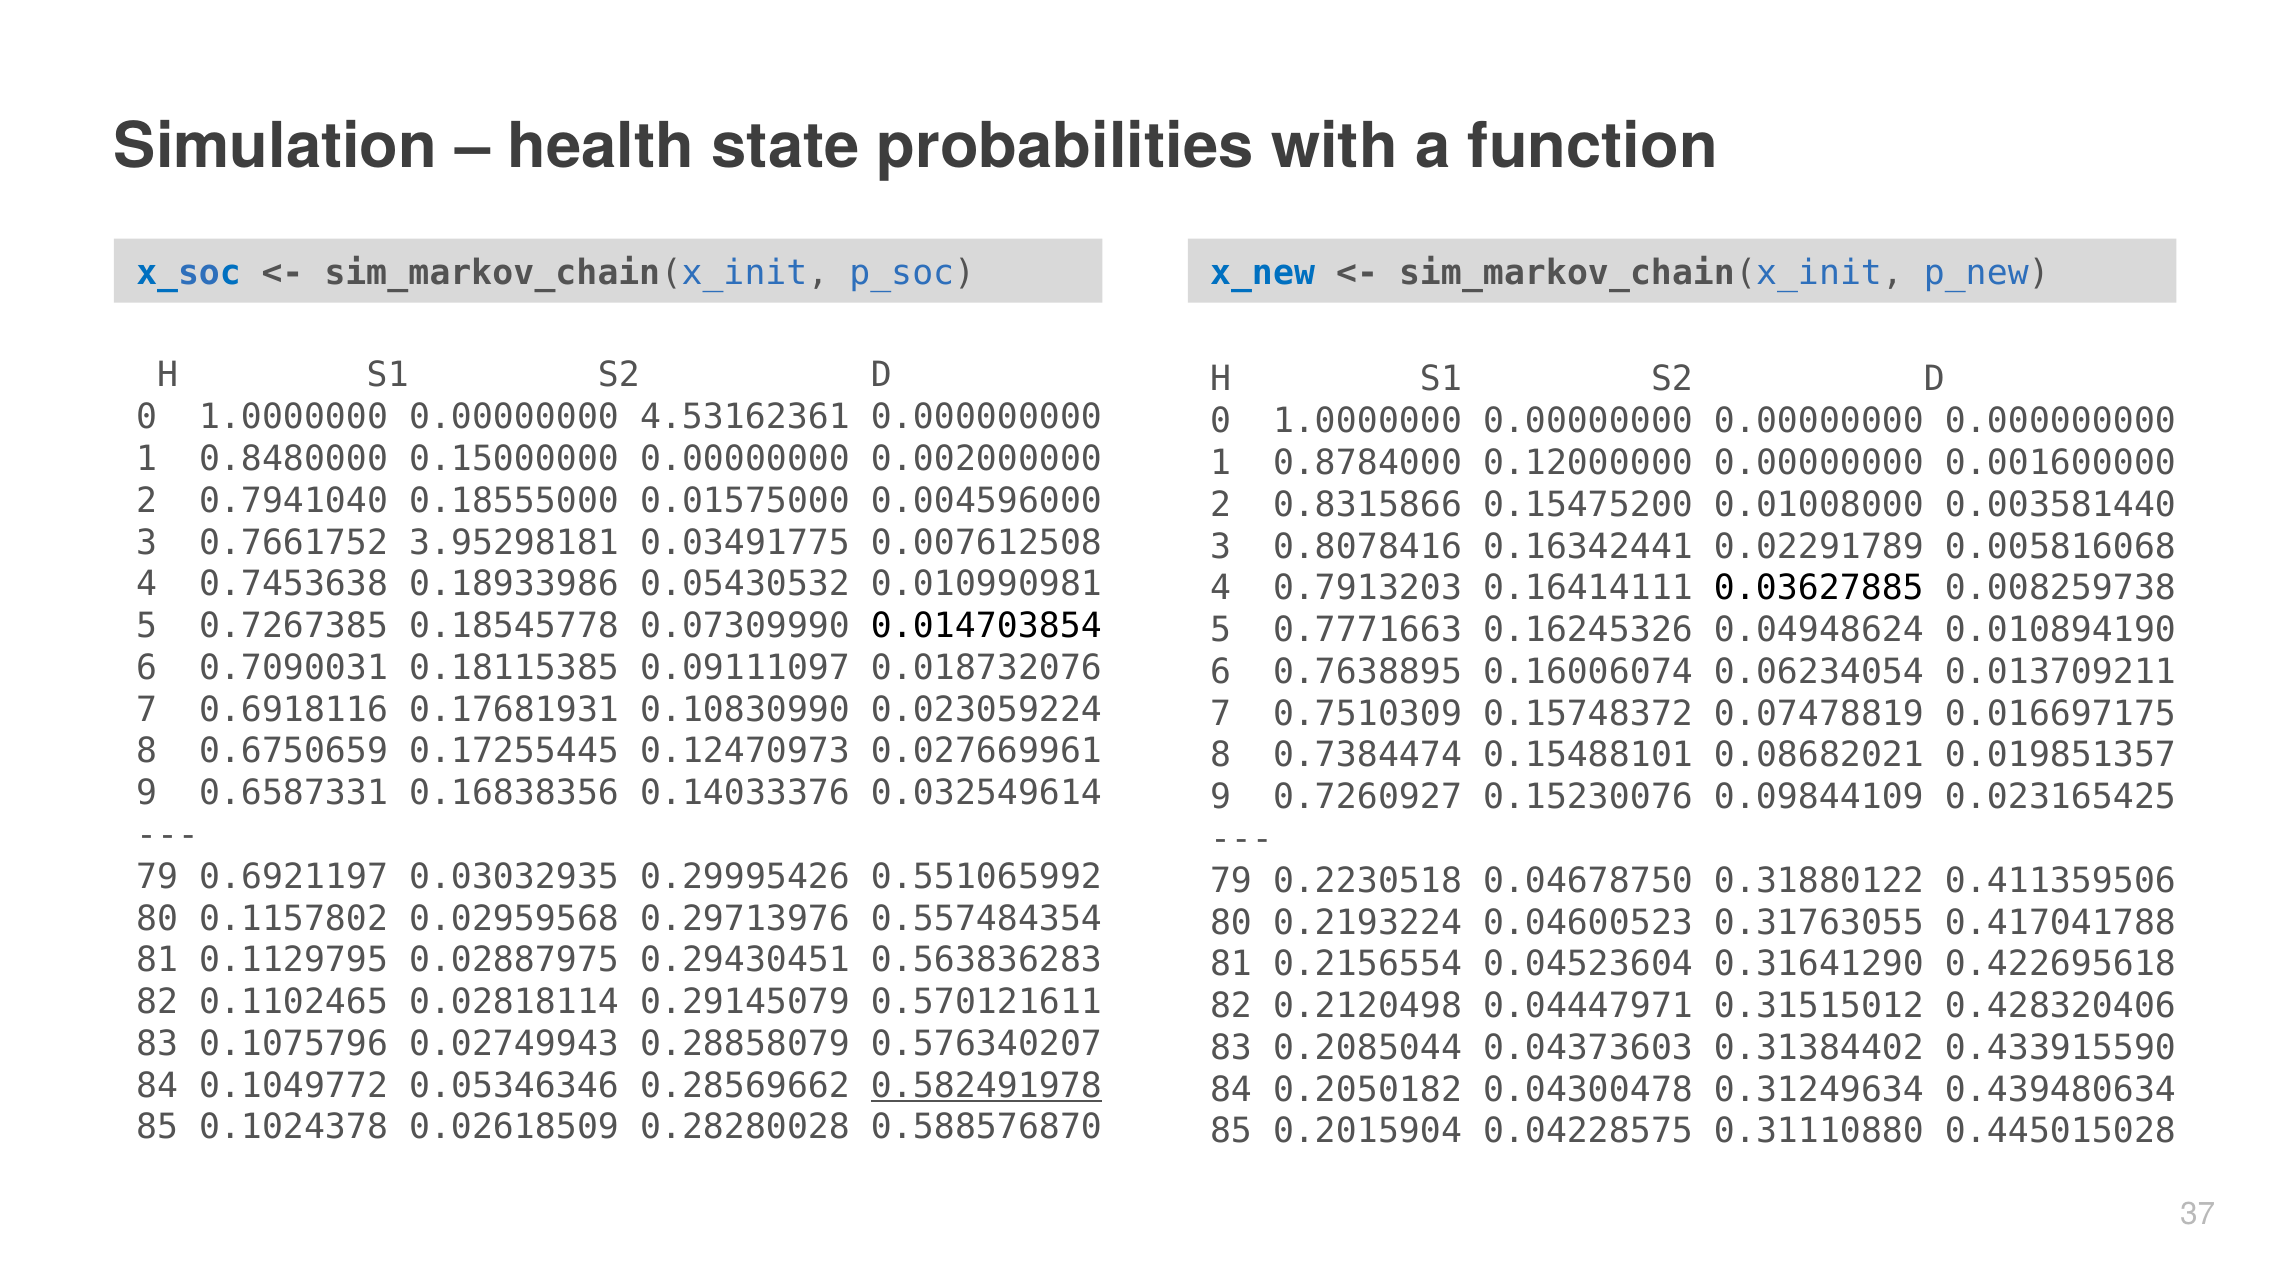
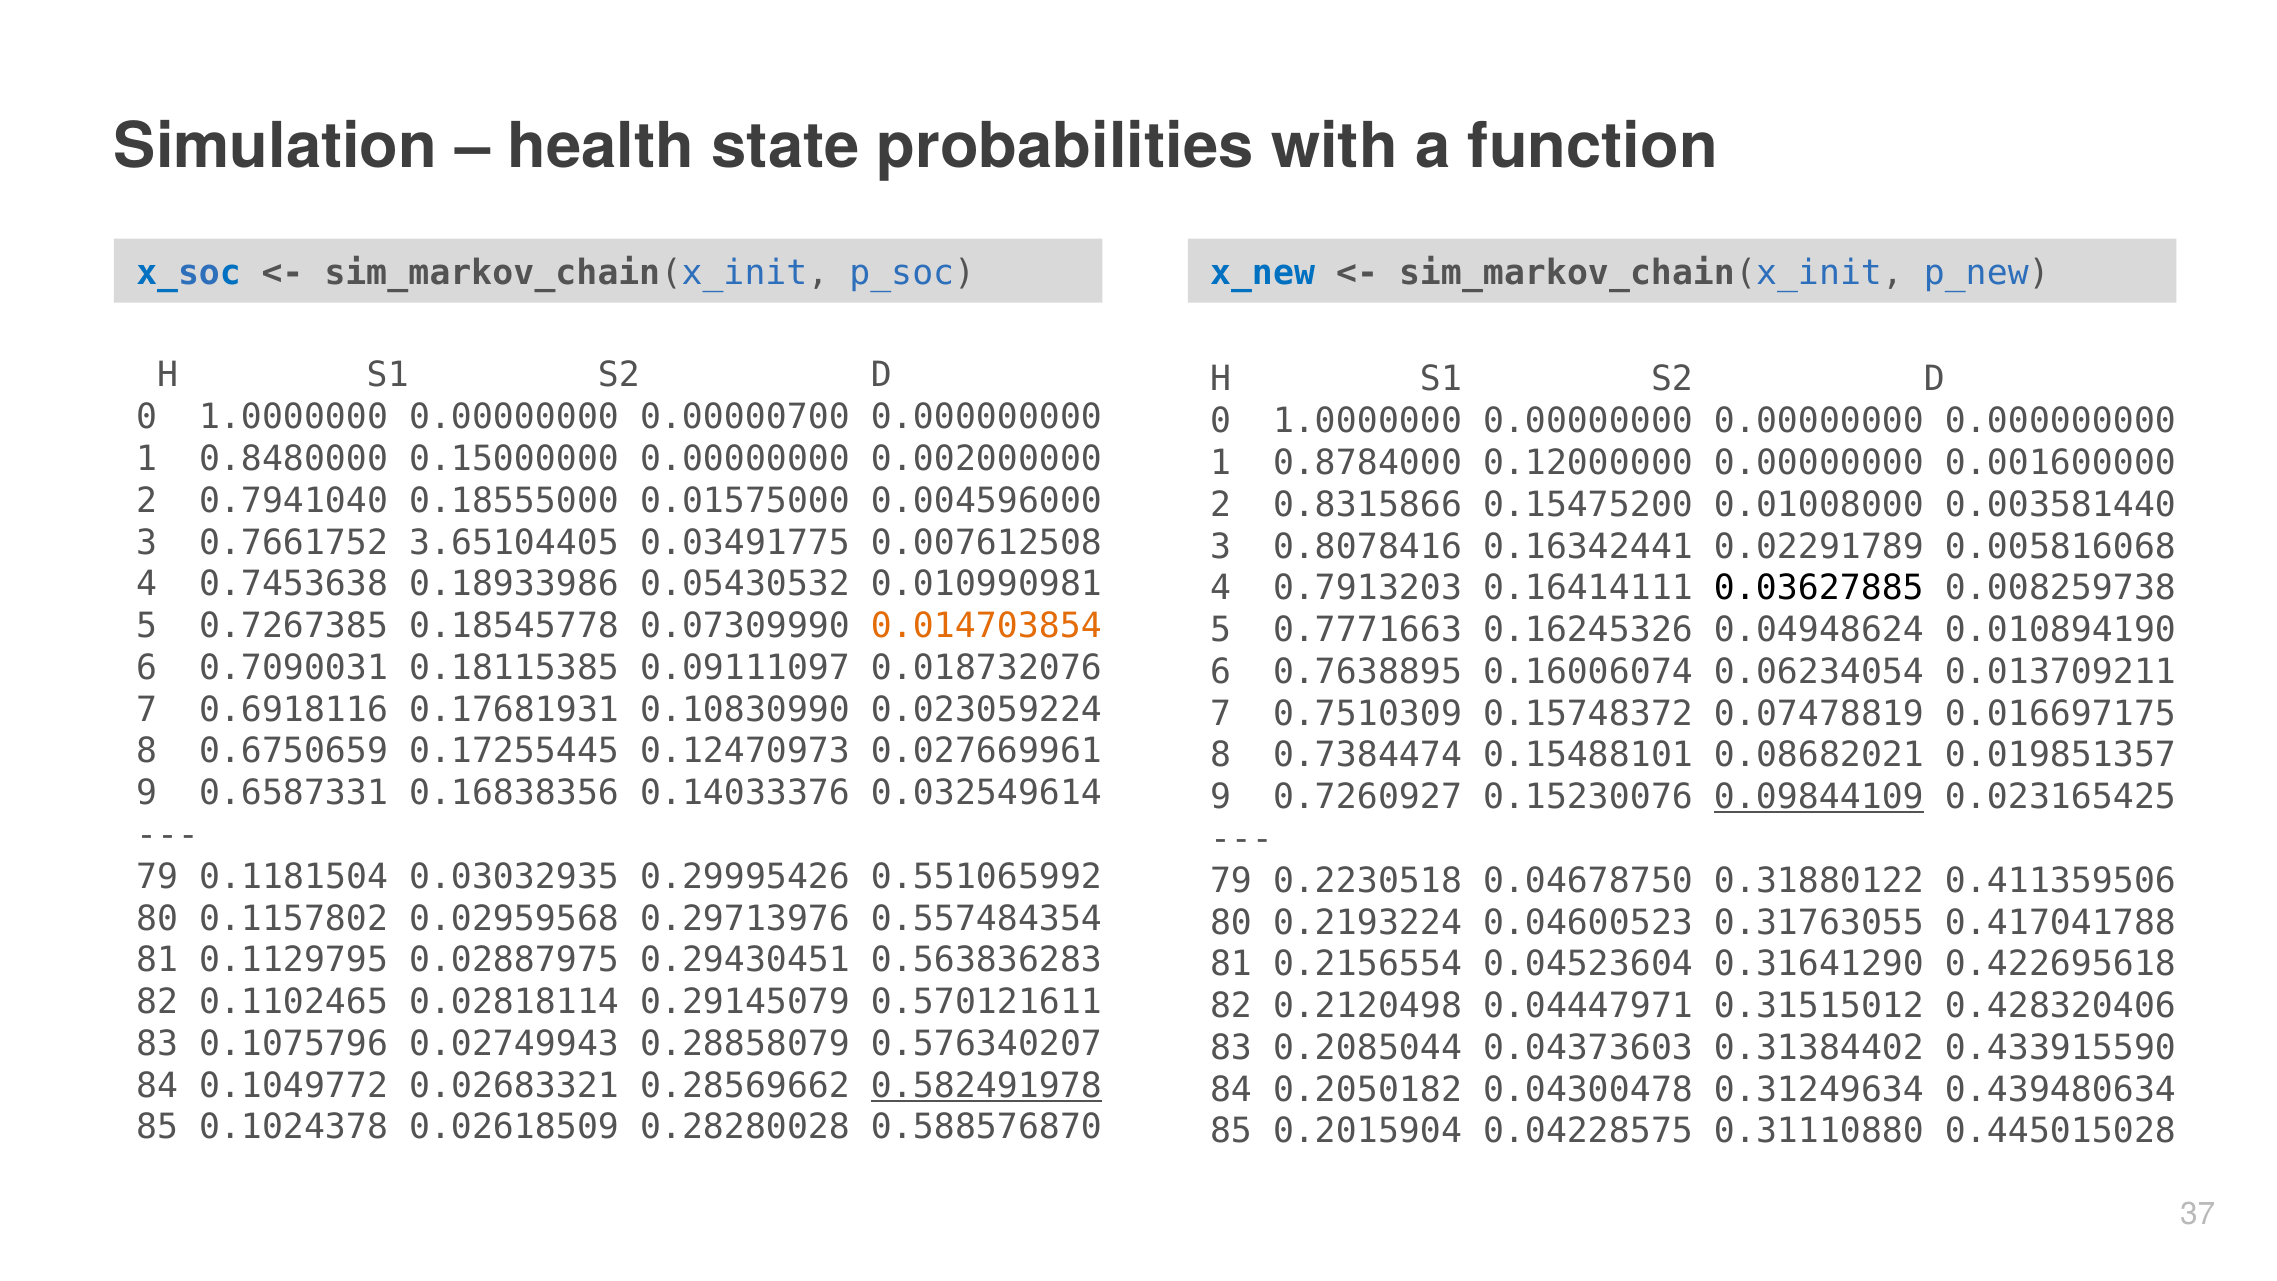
4.53162361: 4.53162361 -> 0.00000700
3.95298181: 3.95298181 -> 3.65104405
0.014703854 colour: black -> orange
0.09844109 underline: none -> present
0.6921197: 0.6921197 -> 0.1181504
0.05346346: 0.05346346 -> 0.02683321
